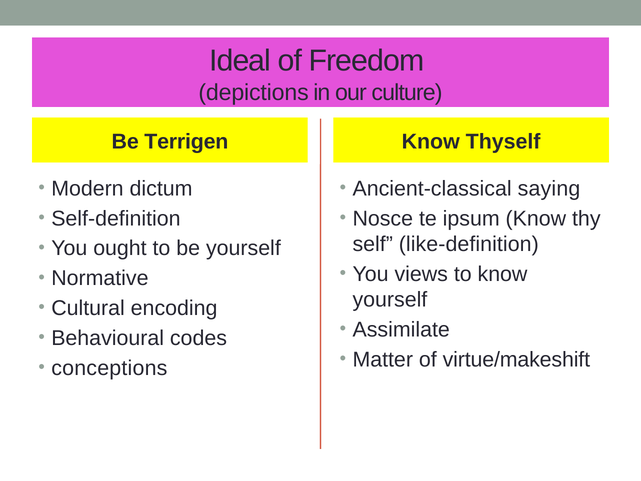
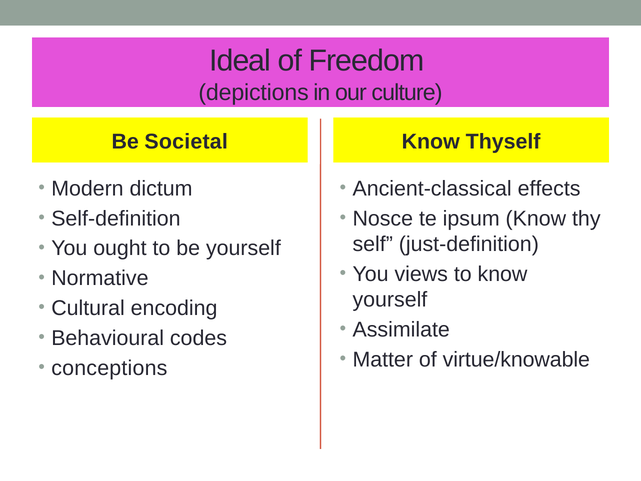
Terrigen: Terrigen -> Societal
saying: saying -> effects
like-definition: like-definition -> just-definition
virtue/makeshift: virtue/makeshift -> virtue/knowable
